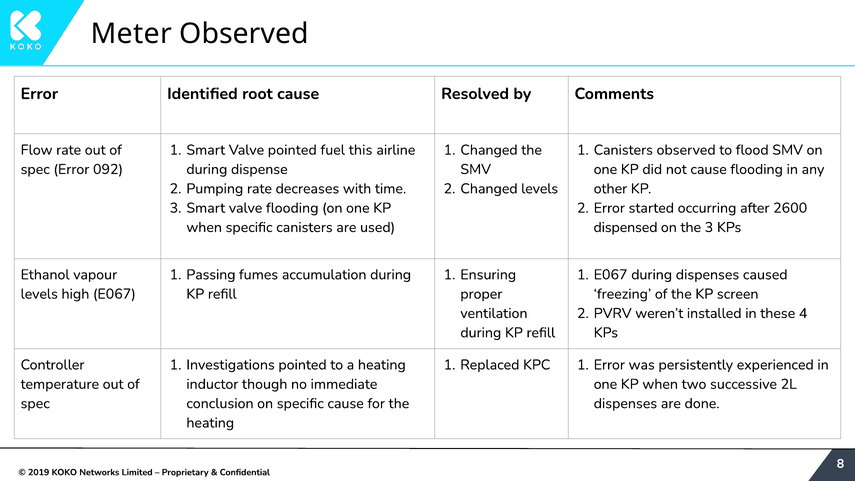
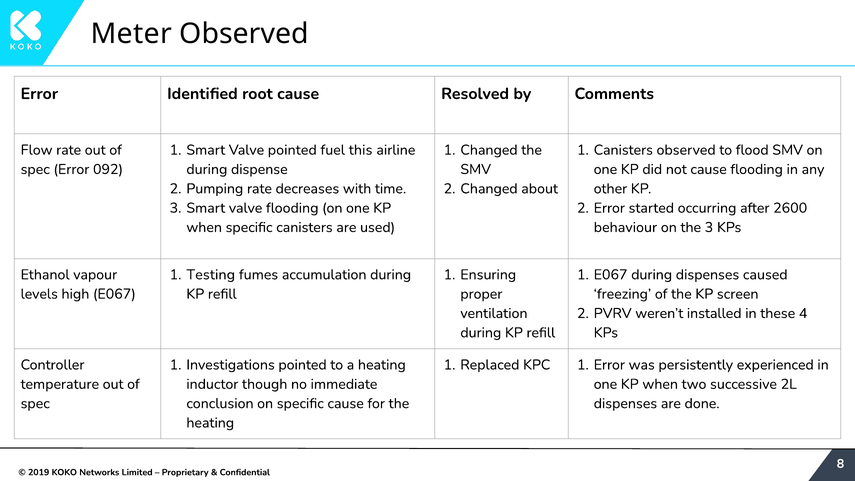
Changed levels: levels -> about
dispensed: dispensed -> behaviour
Passing: Passing -> Testing
